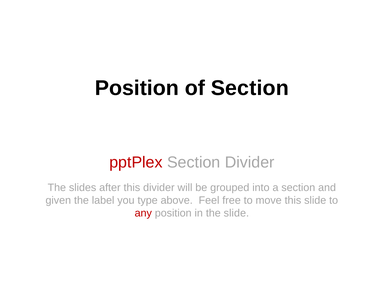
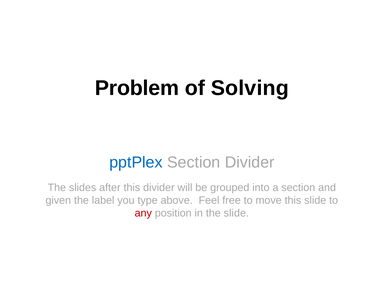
Position at (137, 88): Position -> Problem
of Section: Section -> Solving
pptPlex colour: red -> blue
